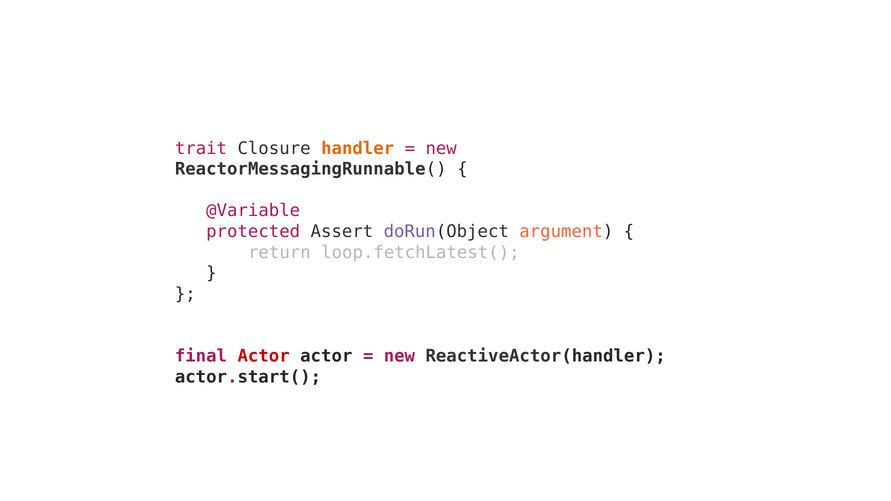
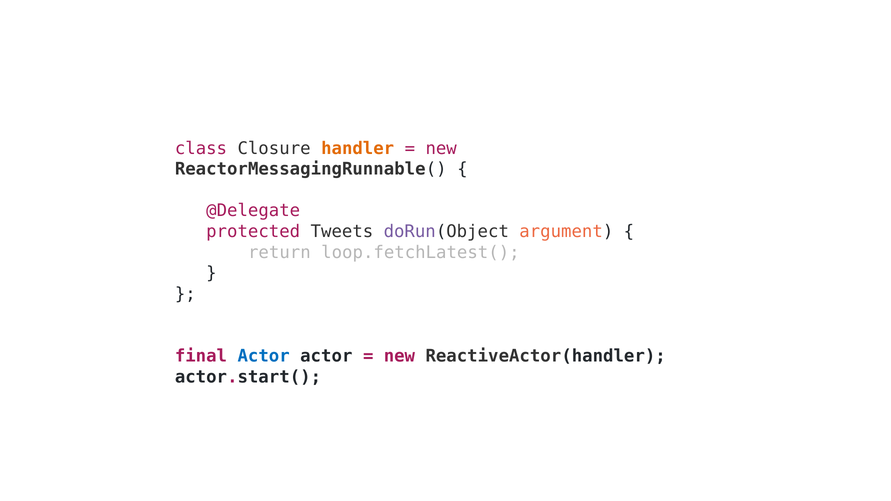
trait: trait -> class
@Variable: @Variable -> @Delegate
Assert: Assert -> Tweets
Actor at (264, 356) colour: red -> blue
